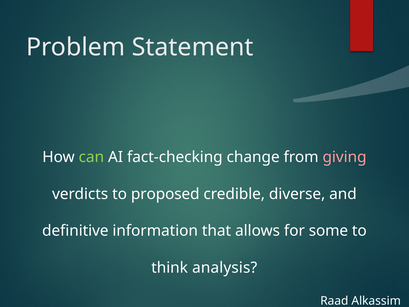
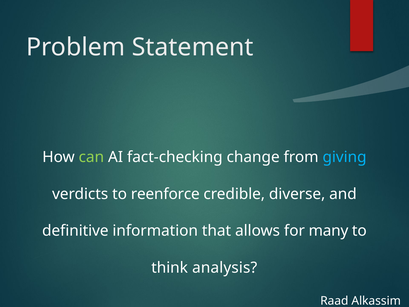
giving colour: pink -> light blue
proposed: proposed -> reenforce
some: some -> many
